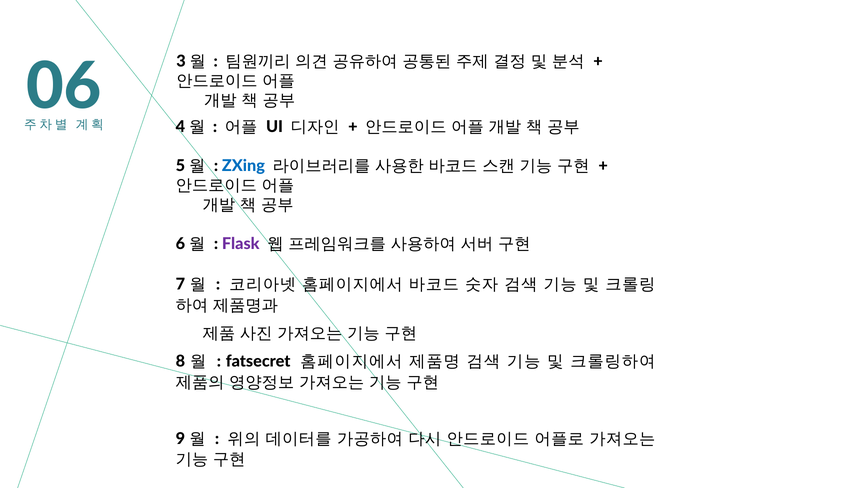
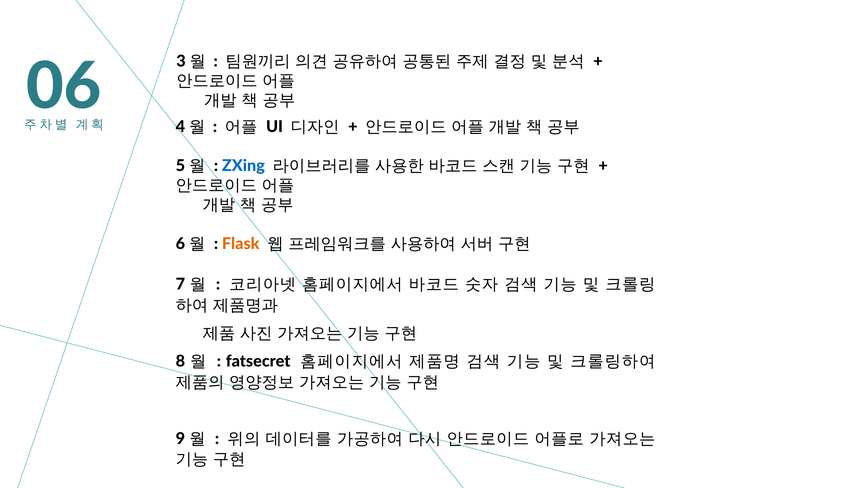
Flask colour: purple -> orange
